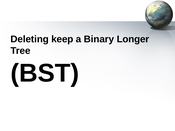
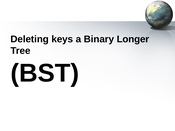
keep: keep -> keys
